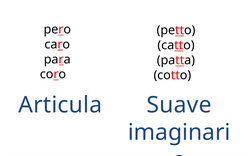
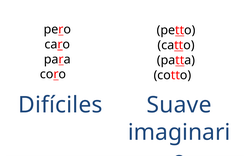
Articula: Articula -> Difíciles
